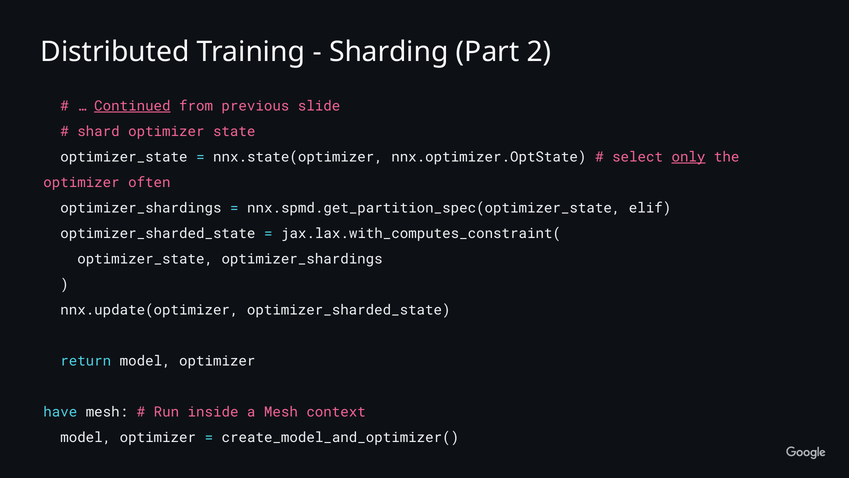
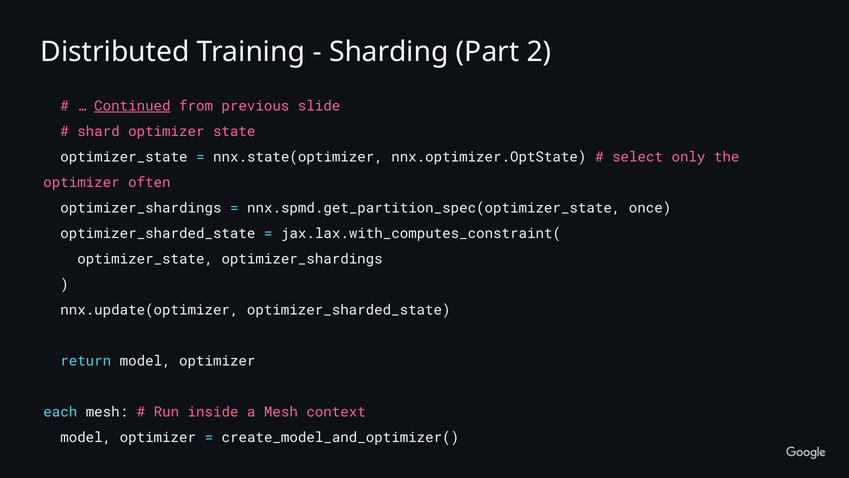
only underline: present -> none
elif: elif -> once
have: have -> each
